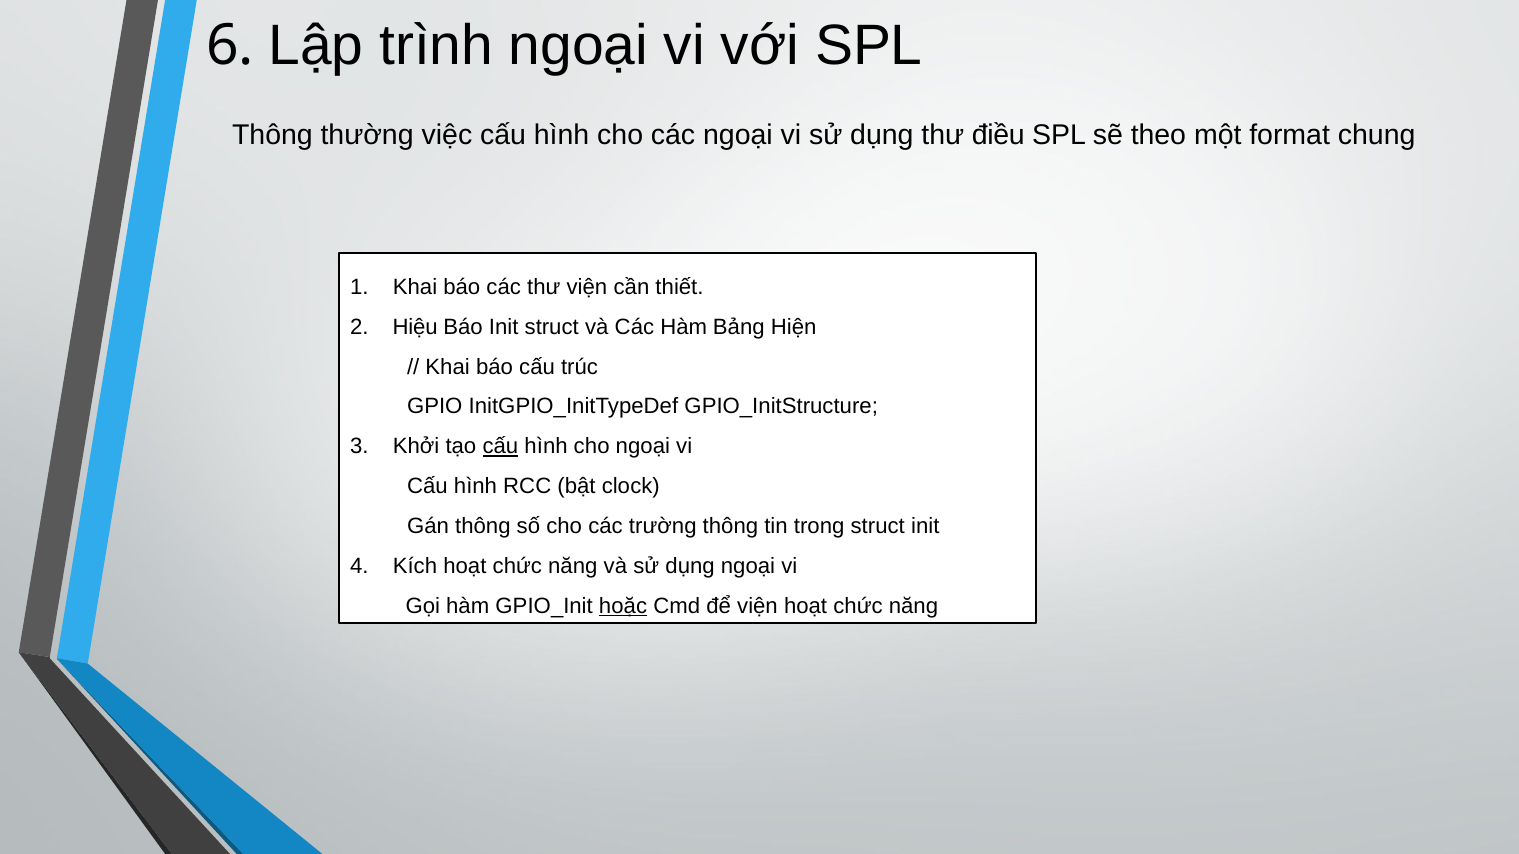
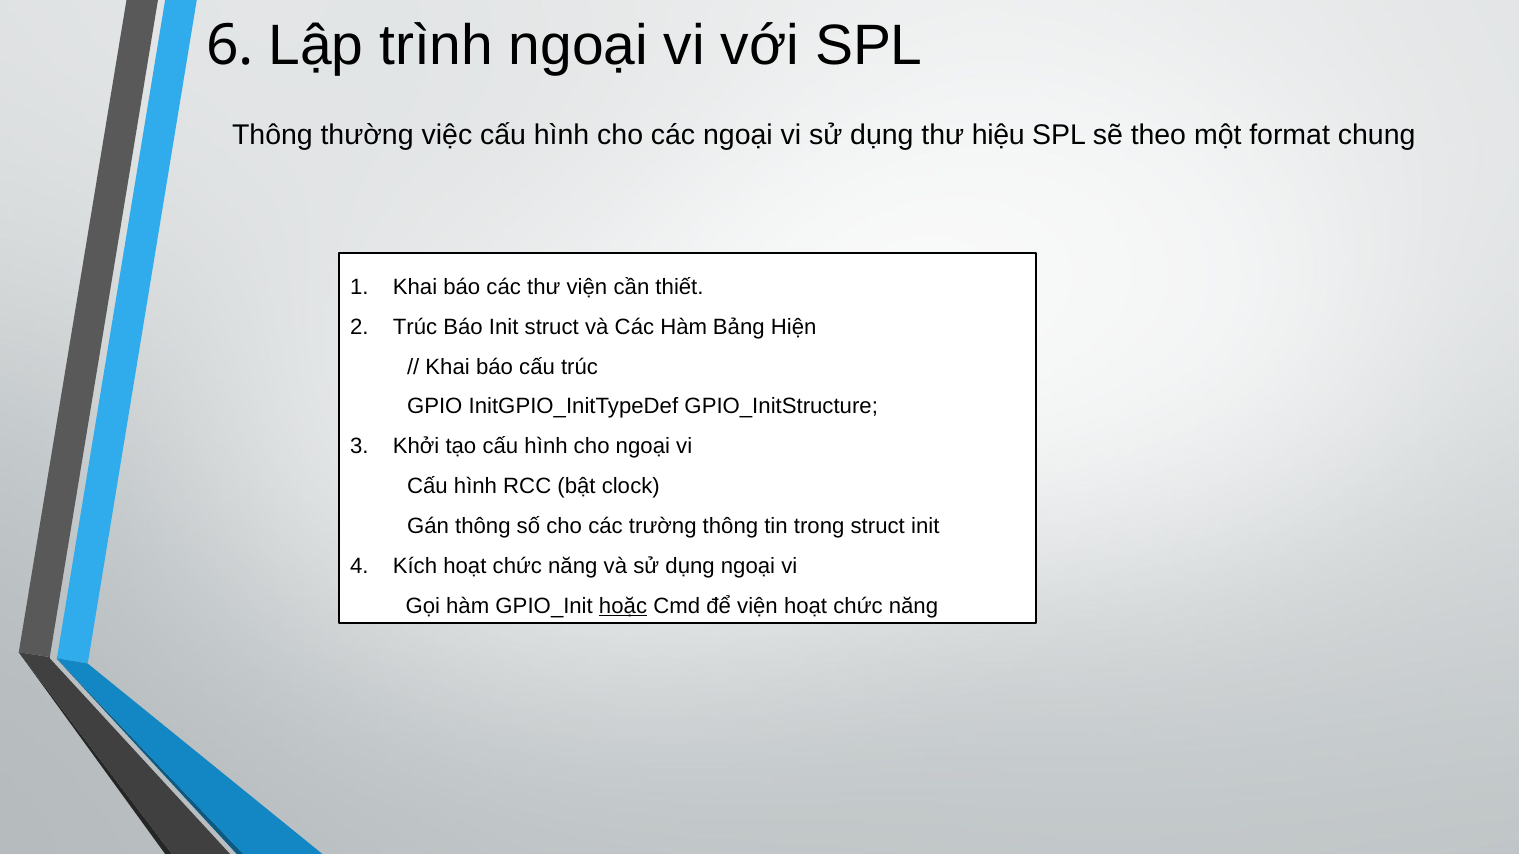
điều: điều -> hiệu
Hiệu at (415, 327): Hiệu -> Trúc
cấu at (500, 447) underline: present -> none
